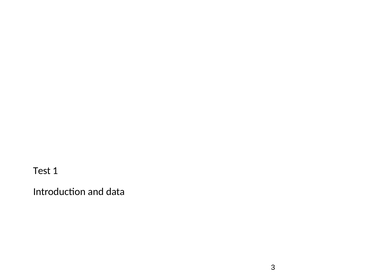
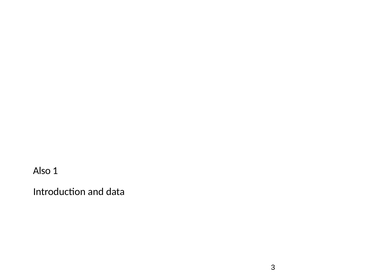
Test: Test -> Also
